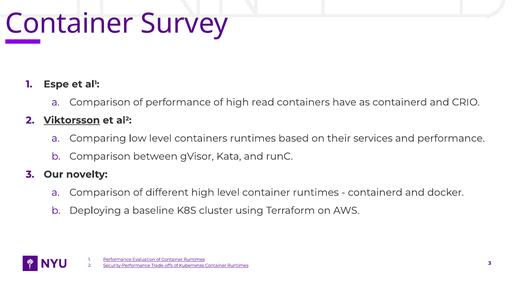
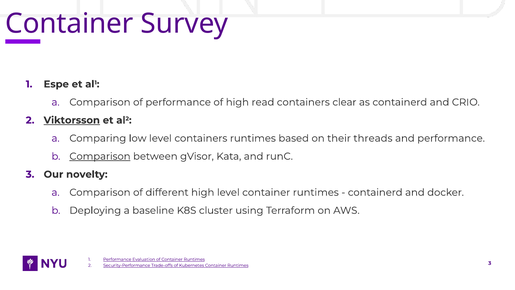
have: have -> clear
services: services -> threads
Comparison at (100, 156) underline: none -> present
